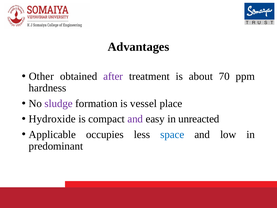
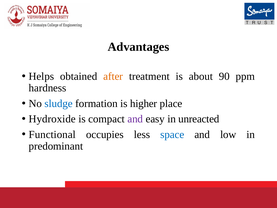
Other: Other -> Helps
after colour: purple -> orange
70: 70 -> 90
sludge colour: purple -> blue
vessel: vessel -> higher
Applicable: Applicable -> Functional
